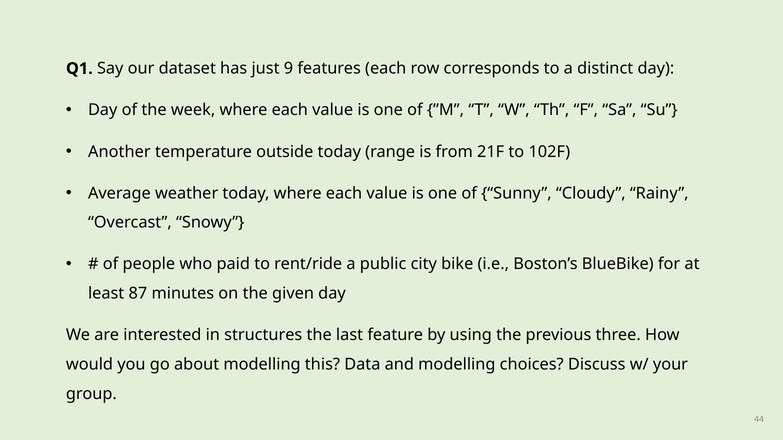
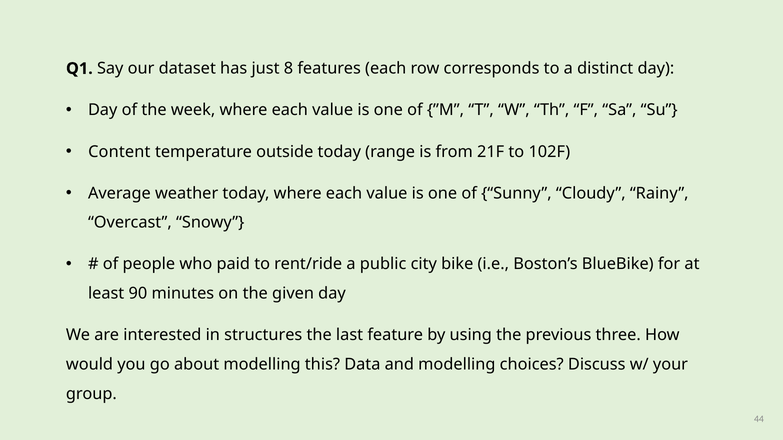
9: 9 -> 8
Another: Another -> Content
87: 87 -> 90
